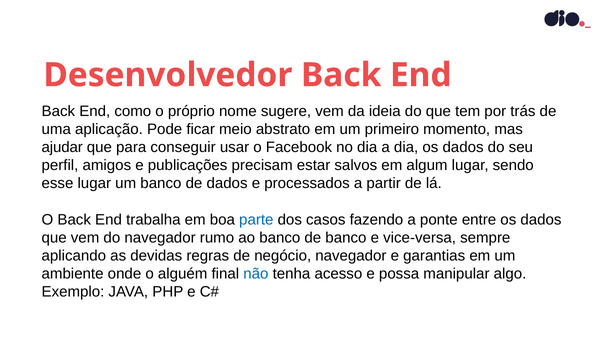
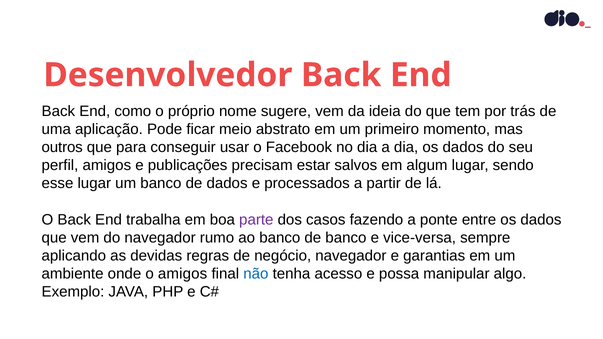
ajudar: ajudar -> outros
parte colour: blue -> purple
o alguém: alguém -> amigos
